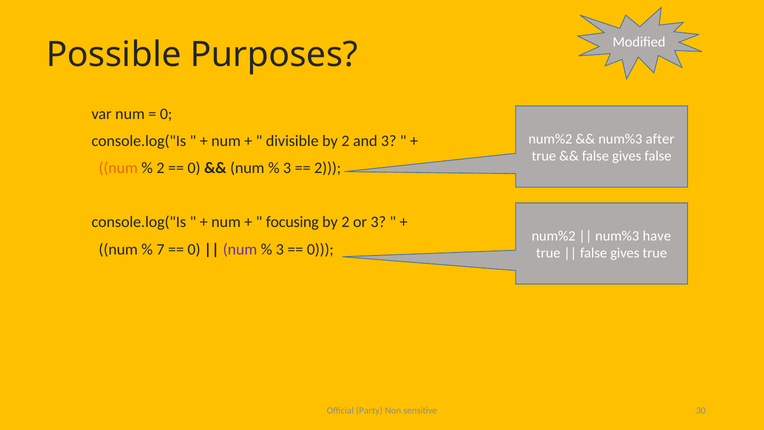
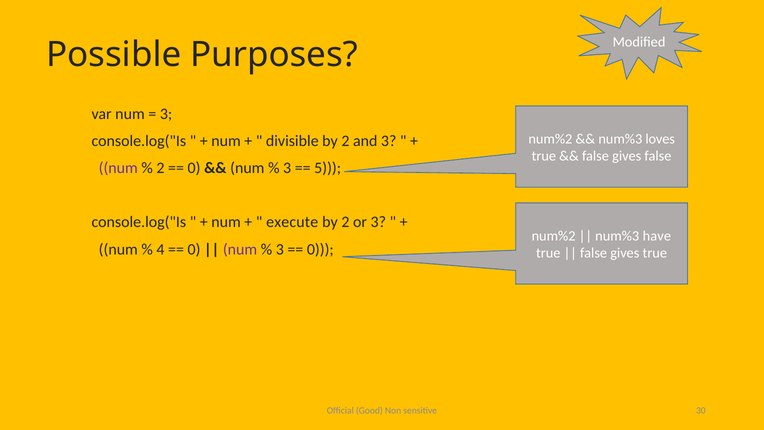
0 at (166, 114): 0 -> 3
after: after -> loves
num at (118, 168) colour: orange -> purple
2 at (328, 168): 2 -> 5
focusing: focusing -> execute
7: 7 -> 4
Party: Party -> Good
